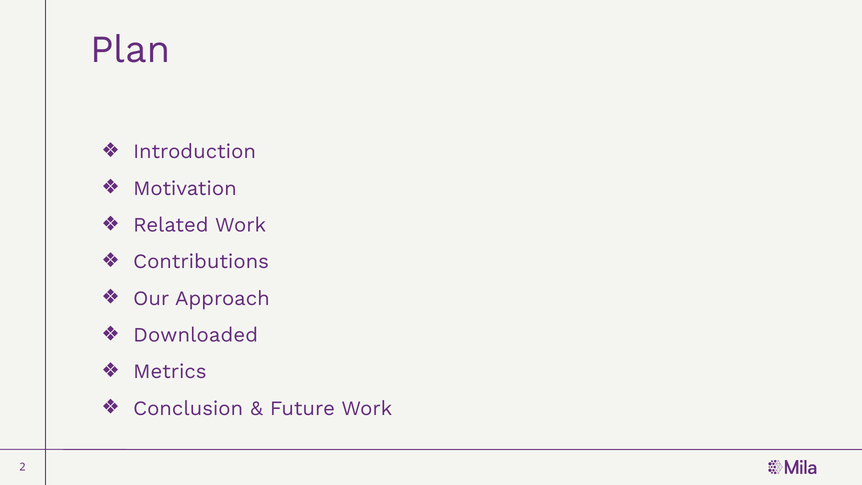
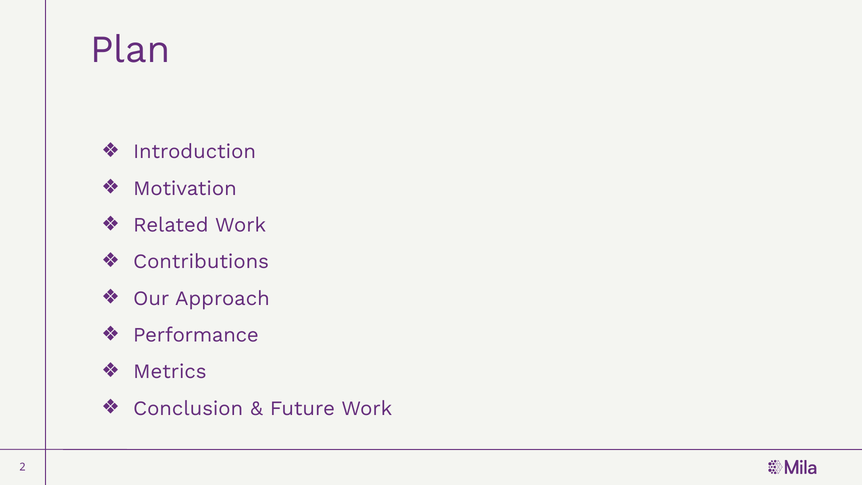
Downloaded: Downloaded -> Performance
